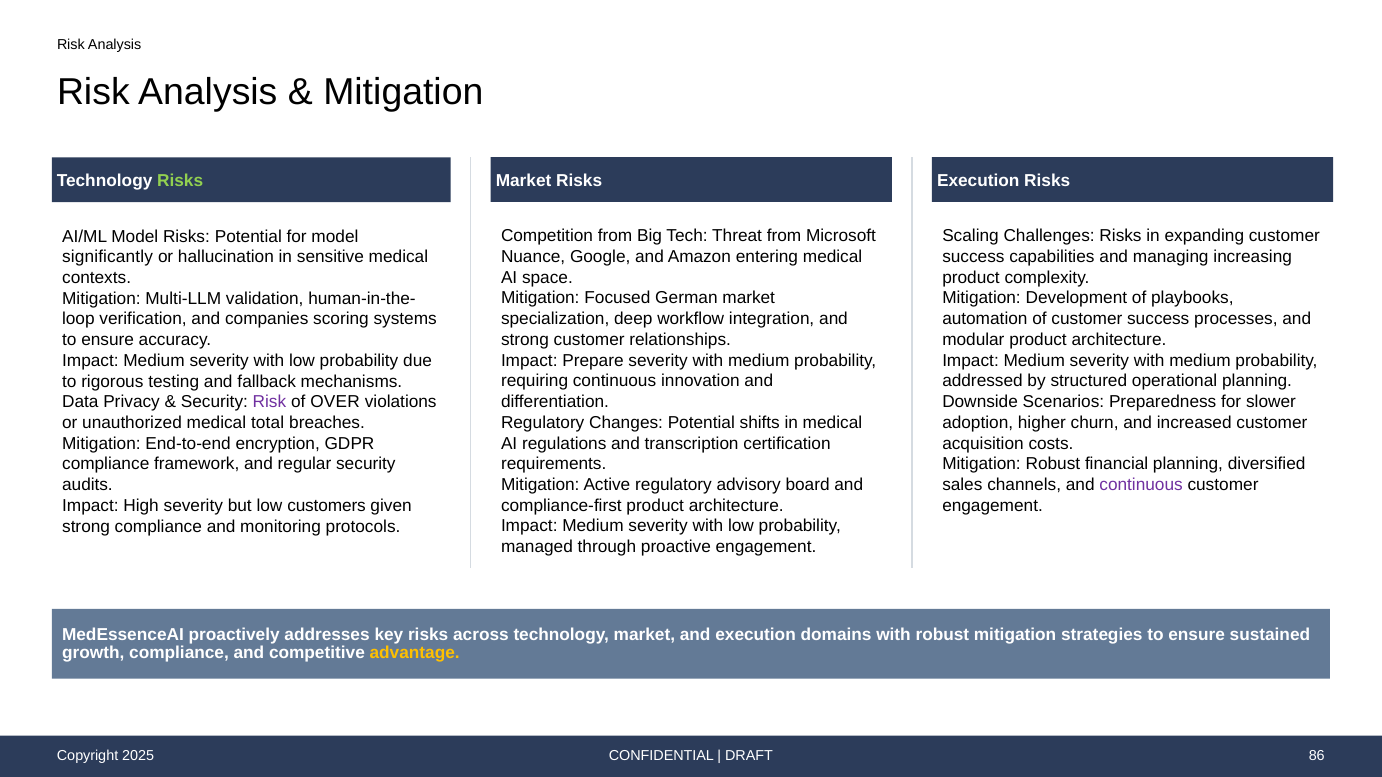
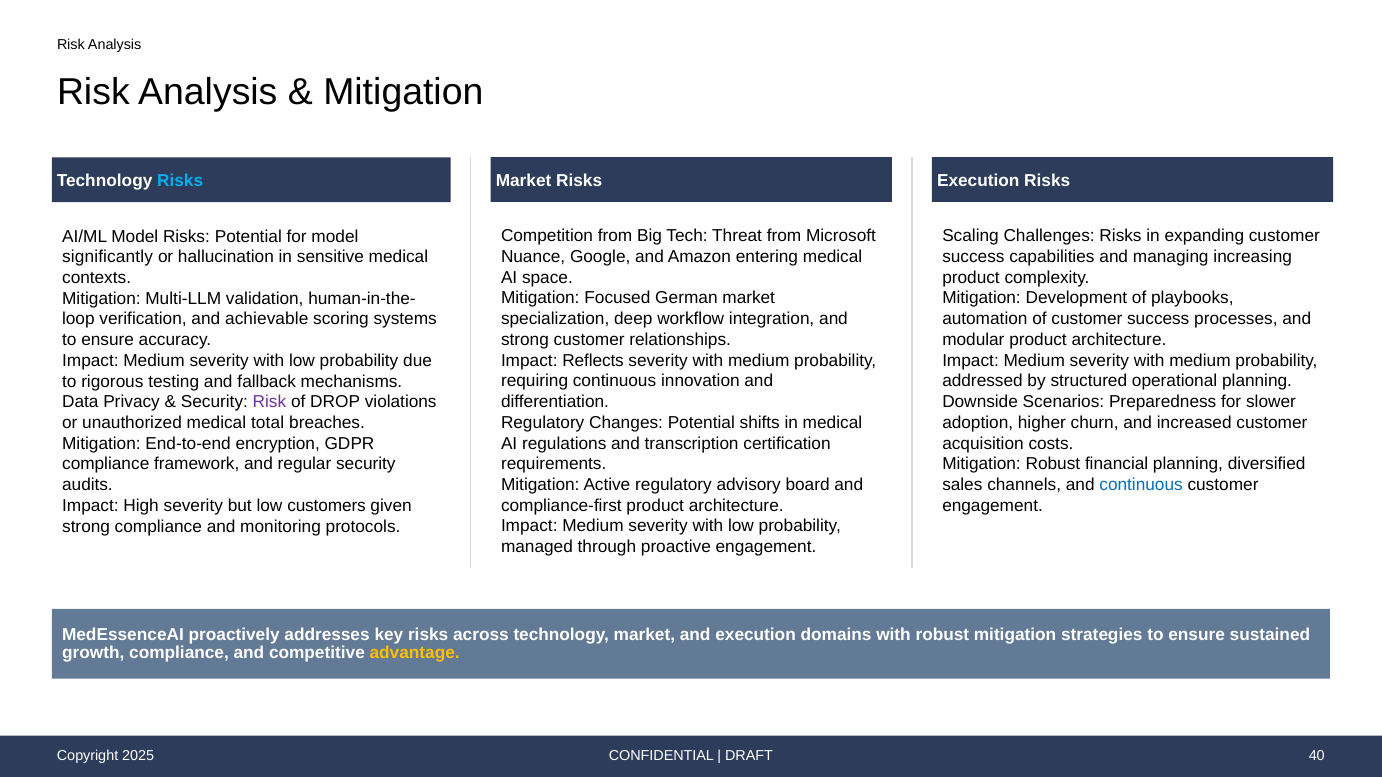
Risks at (180, 181) colour: light green -> light blue
companies: companies -> achievable
Prepare: Prepare -> Reflects
OVER: OVER -> DROP
continuous at (1141, 485) colour: purple -> blue
86: 86 -> 40
